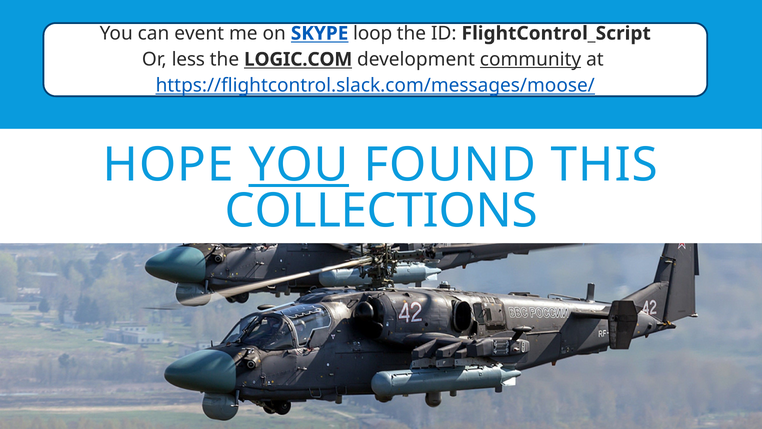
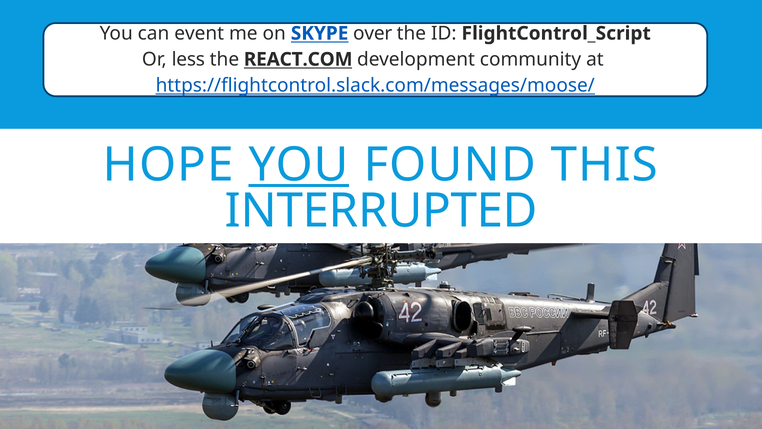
loop: loop -> over
LOGIC.COM: LOGIC.COM -> REACT.COM
community underline: present -> none
COLLECTIONS: COLLECTIONS -> INTERRUPTED
